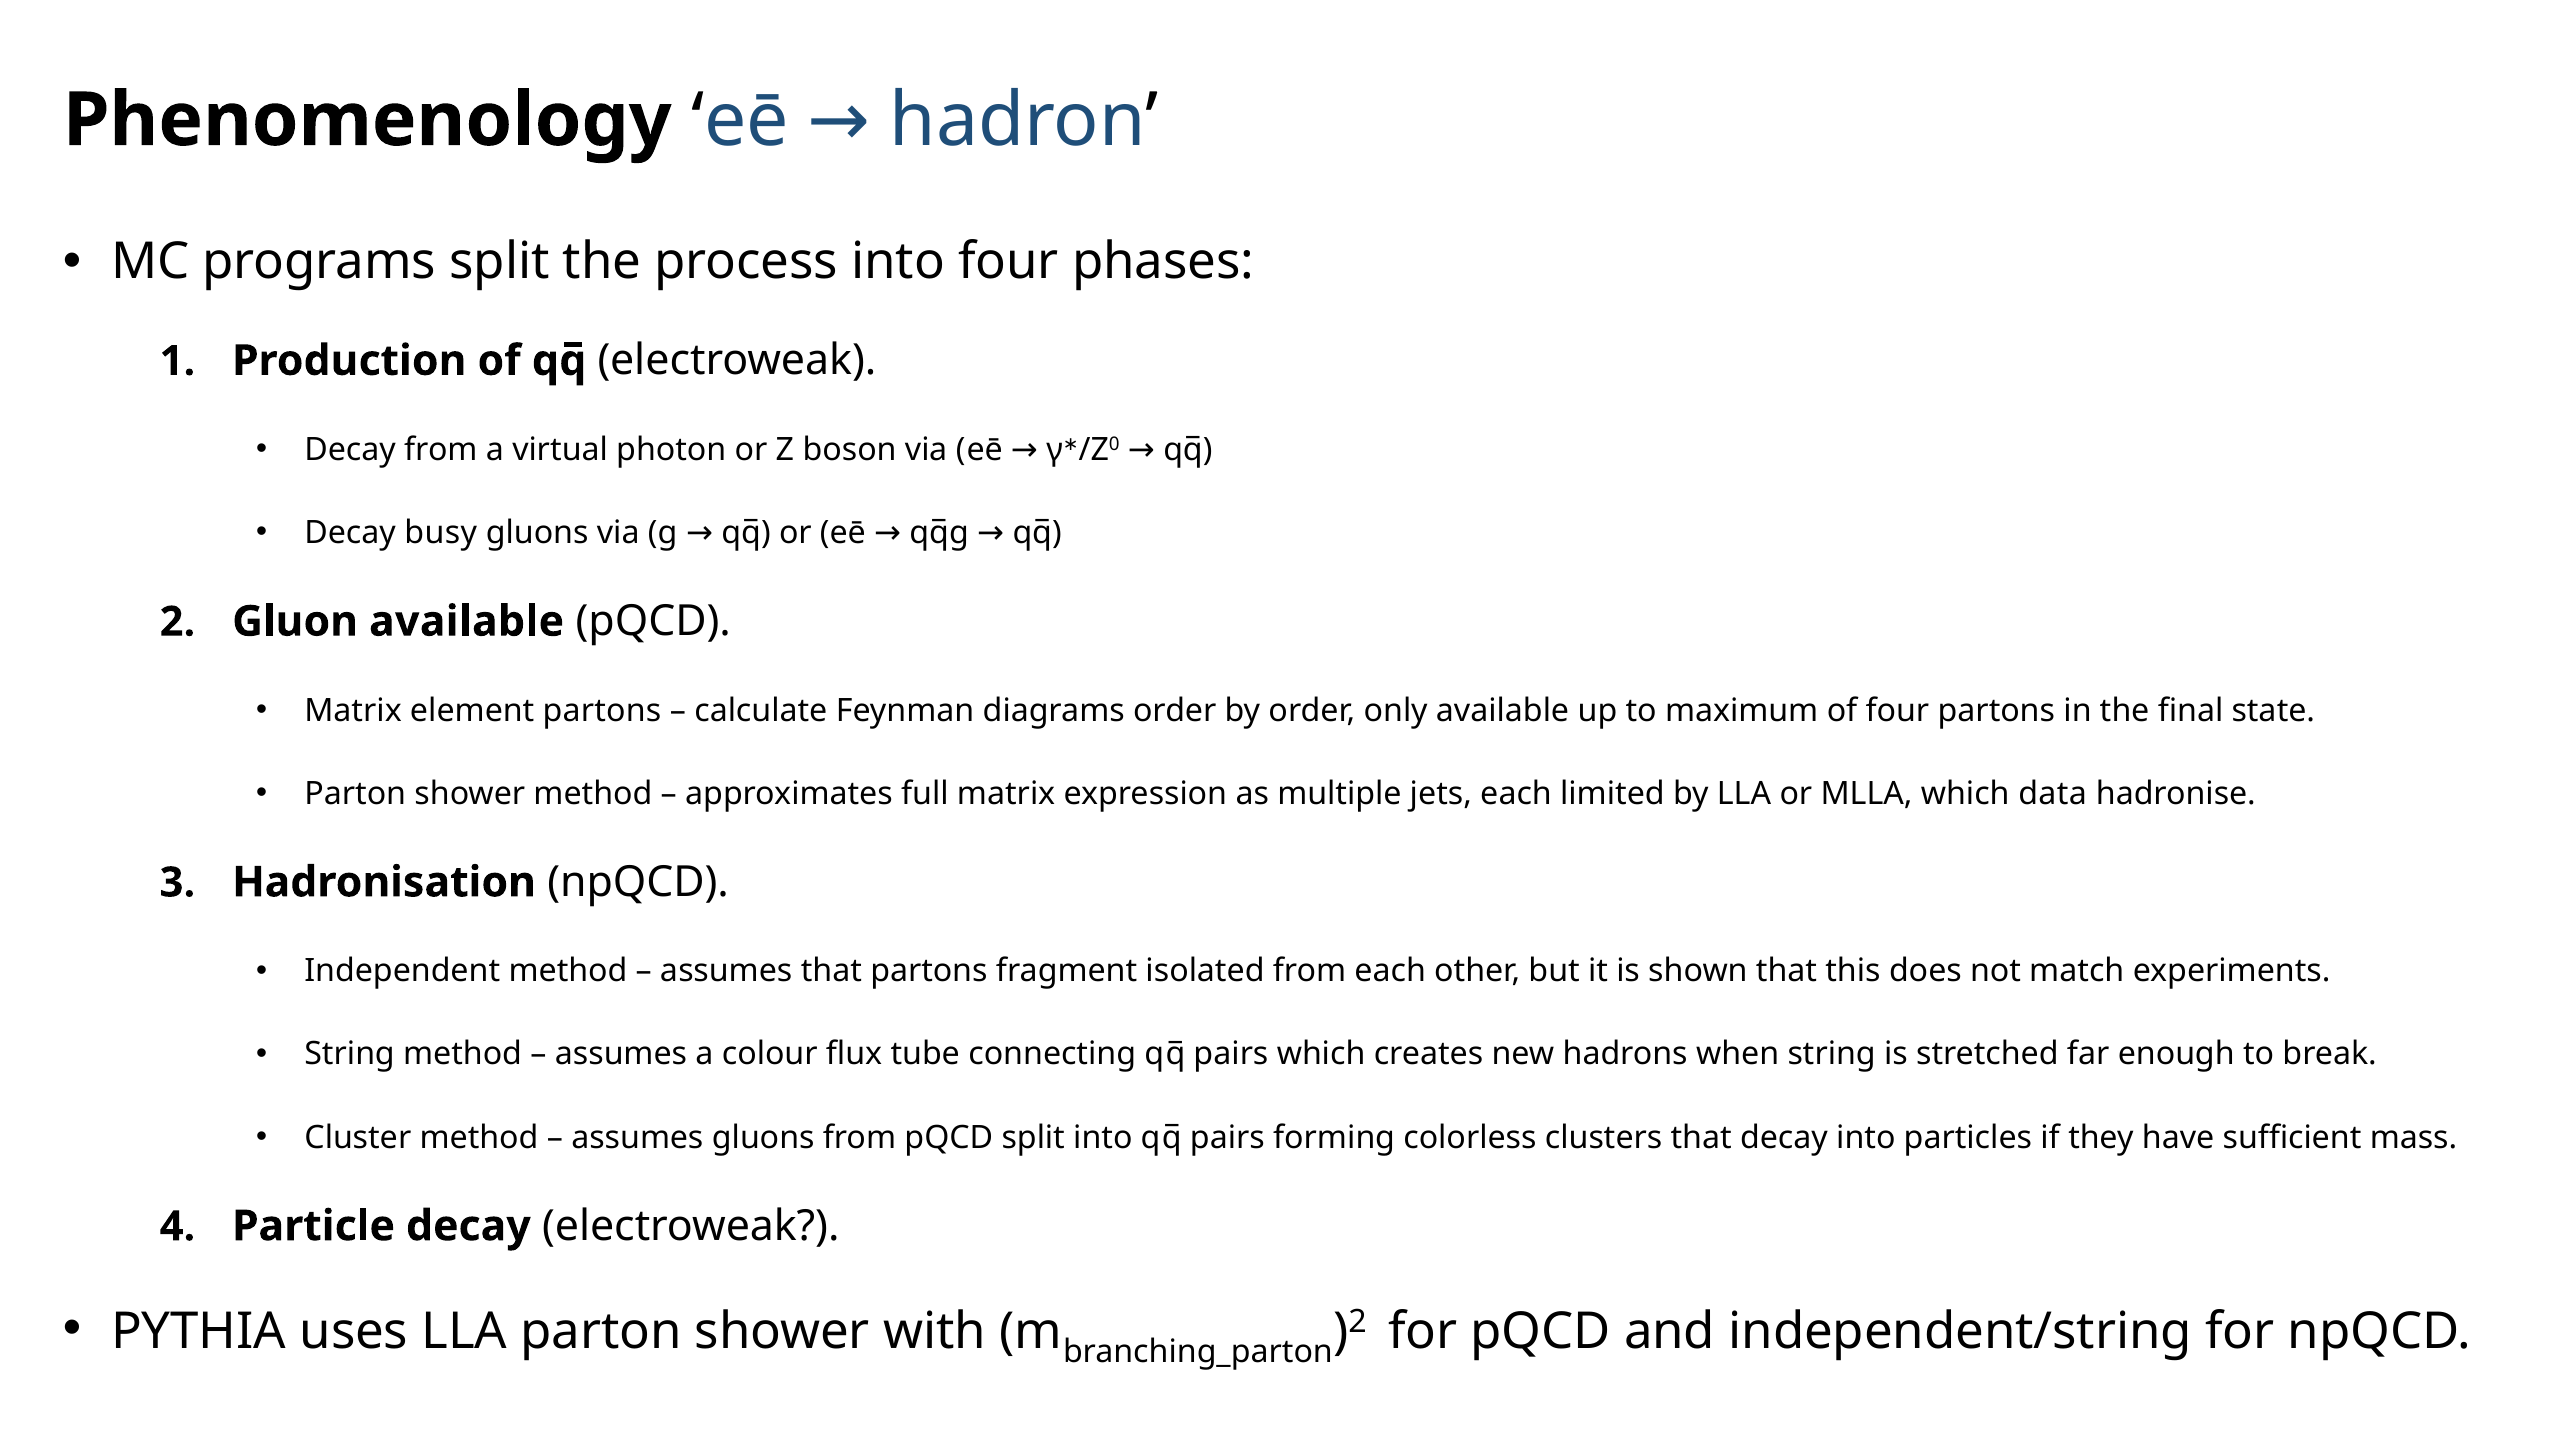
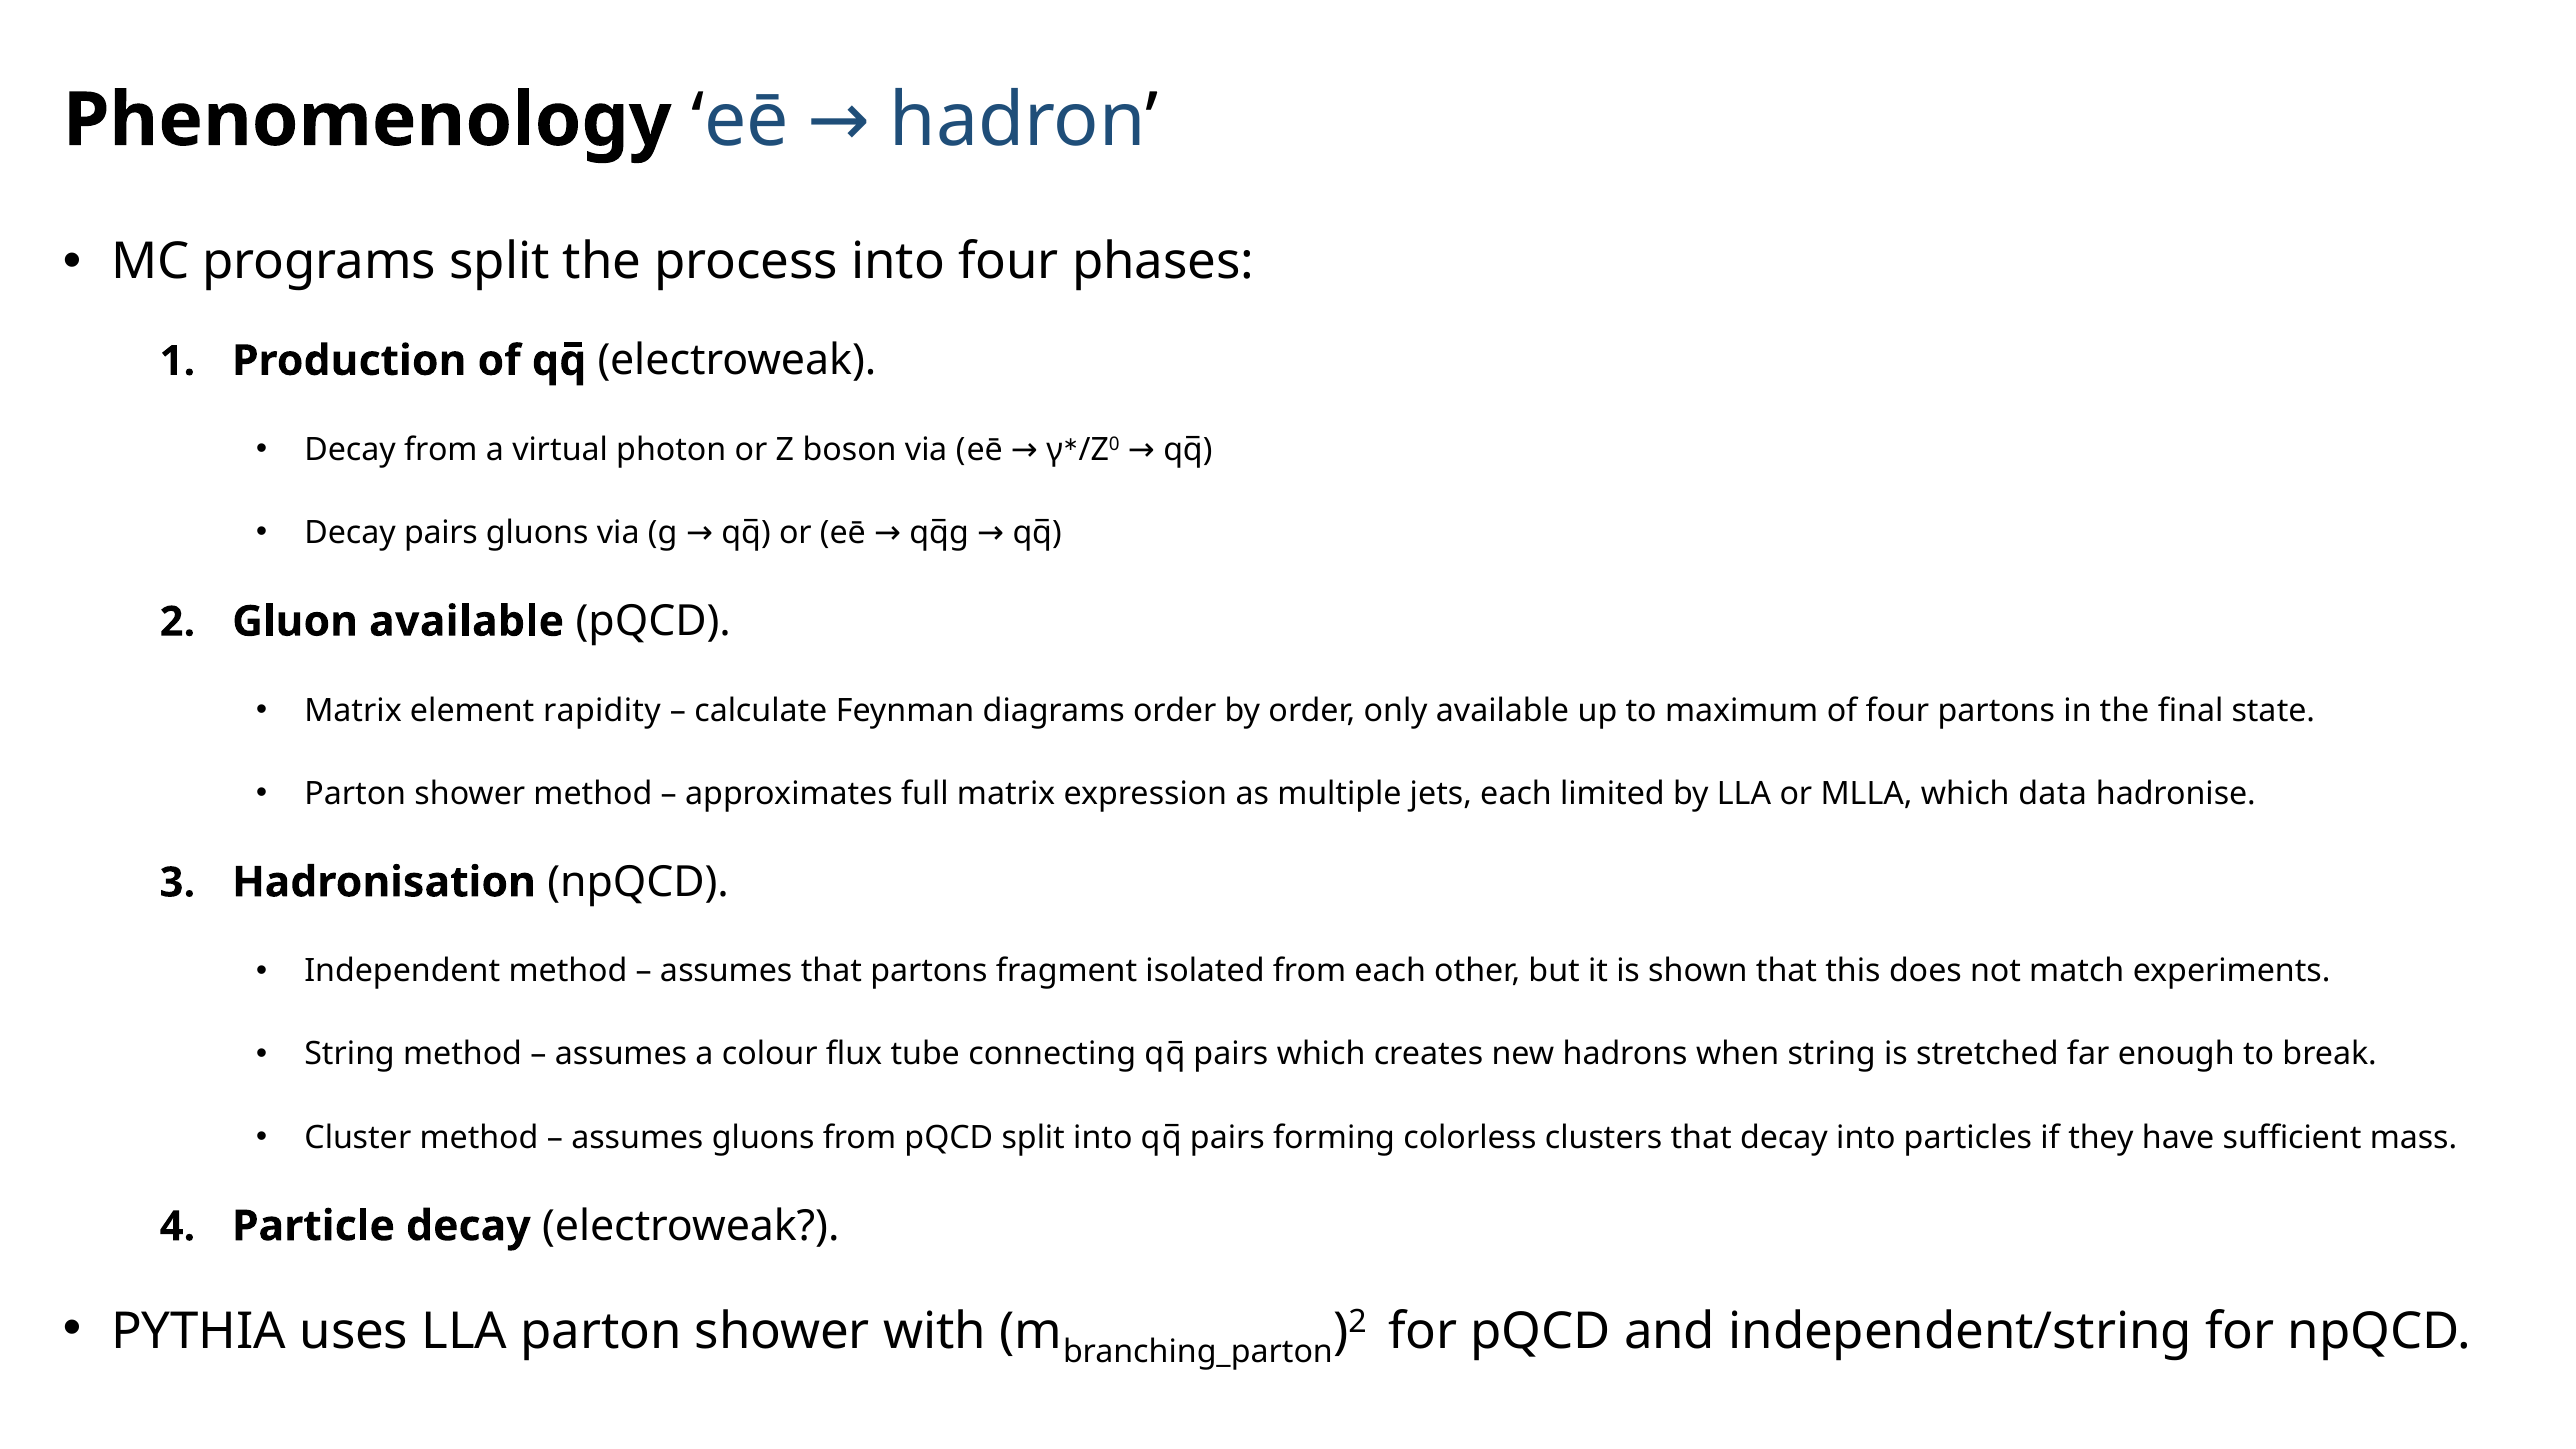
Decay busy: busy -> pairs
element partons: partons -> rapidity
